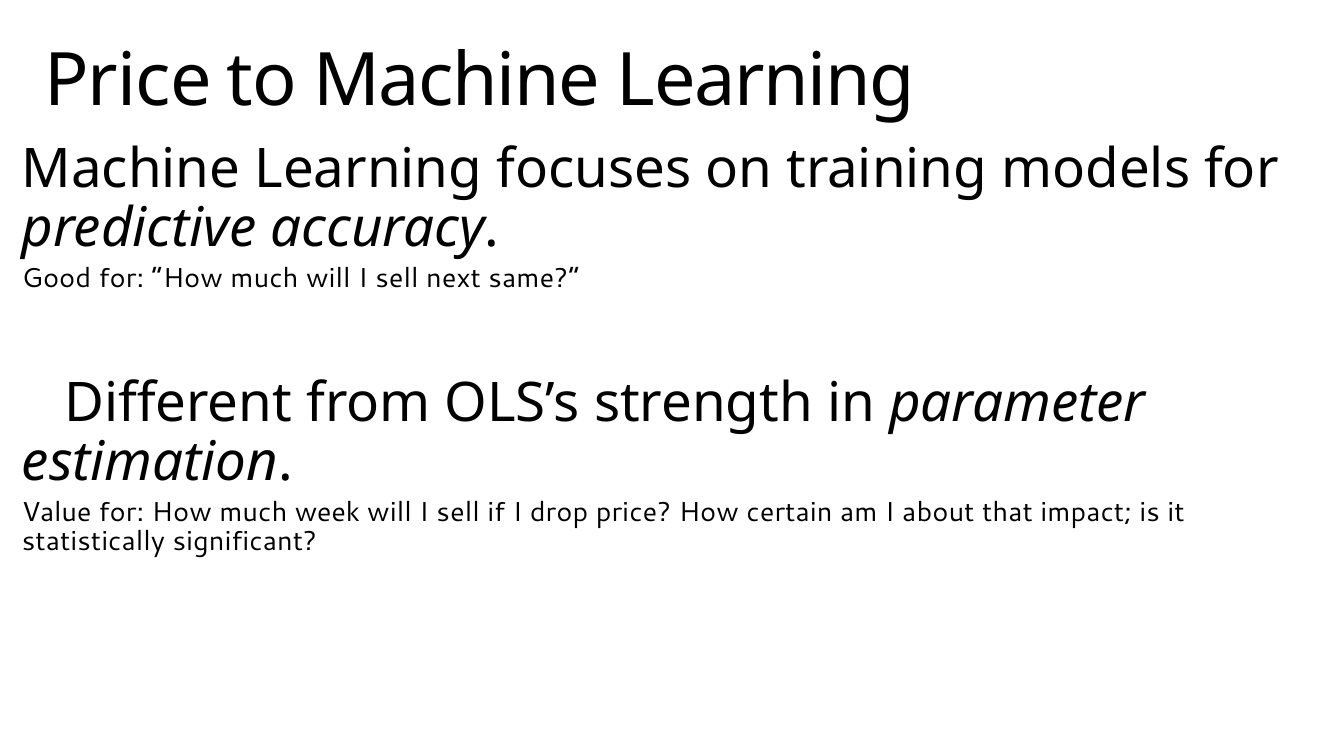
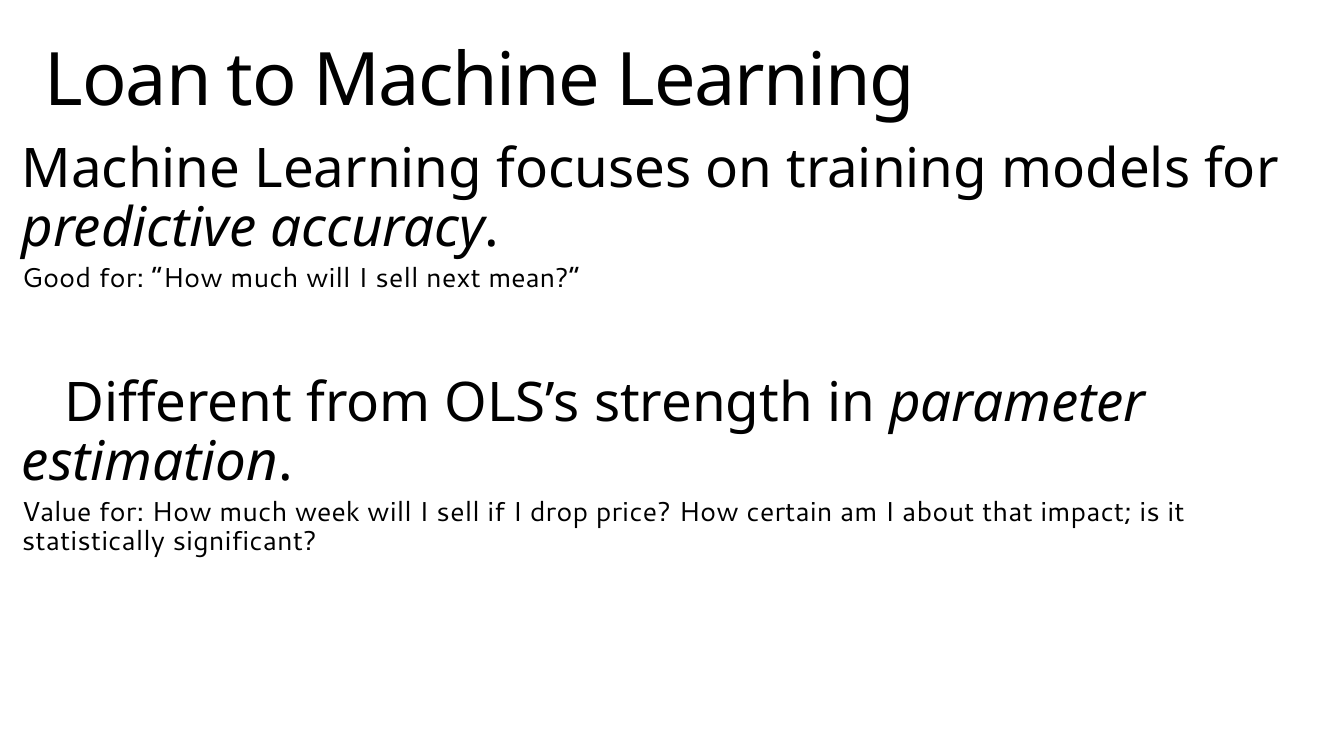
Price at (128, 81): Price -> Loan
same: same -> mean
